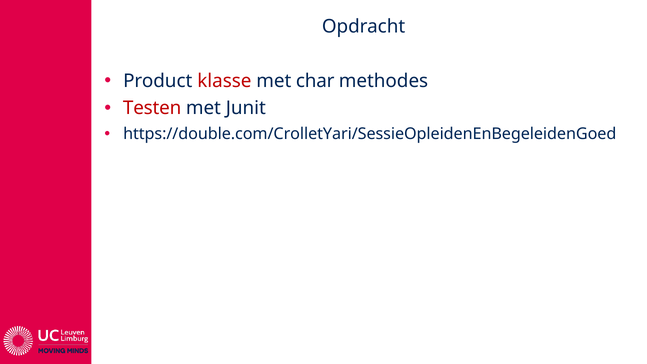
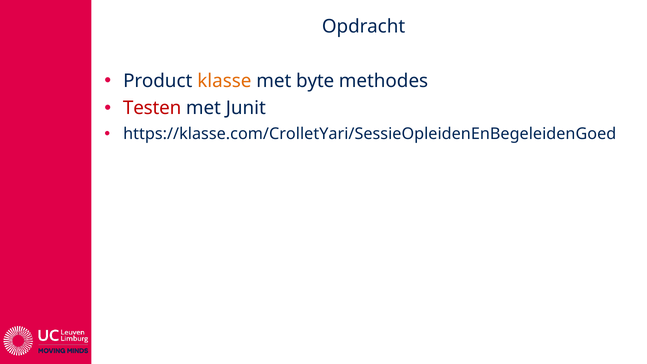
klasse colour: red -> orange
char: char -> byte
https://double.com/CrolletYari/SessieOpleidenEnBegeleidenGoed: https://double.com/CrolletYari/SessieOpleidenEnBegeleidenGoed -> https://klasse.com/CrolletYari/SessieOpleidenEnBegeleidenGoed
